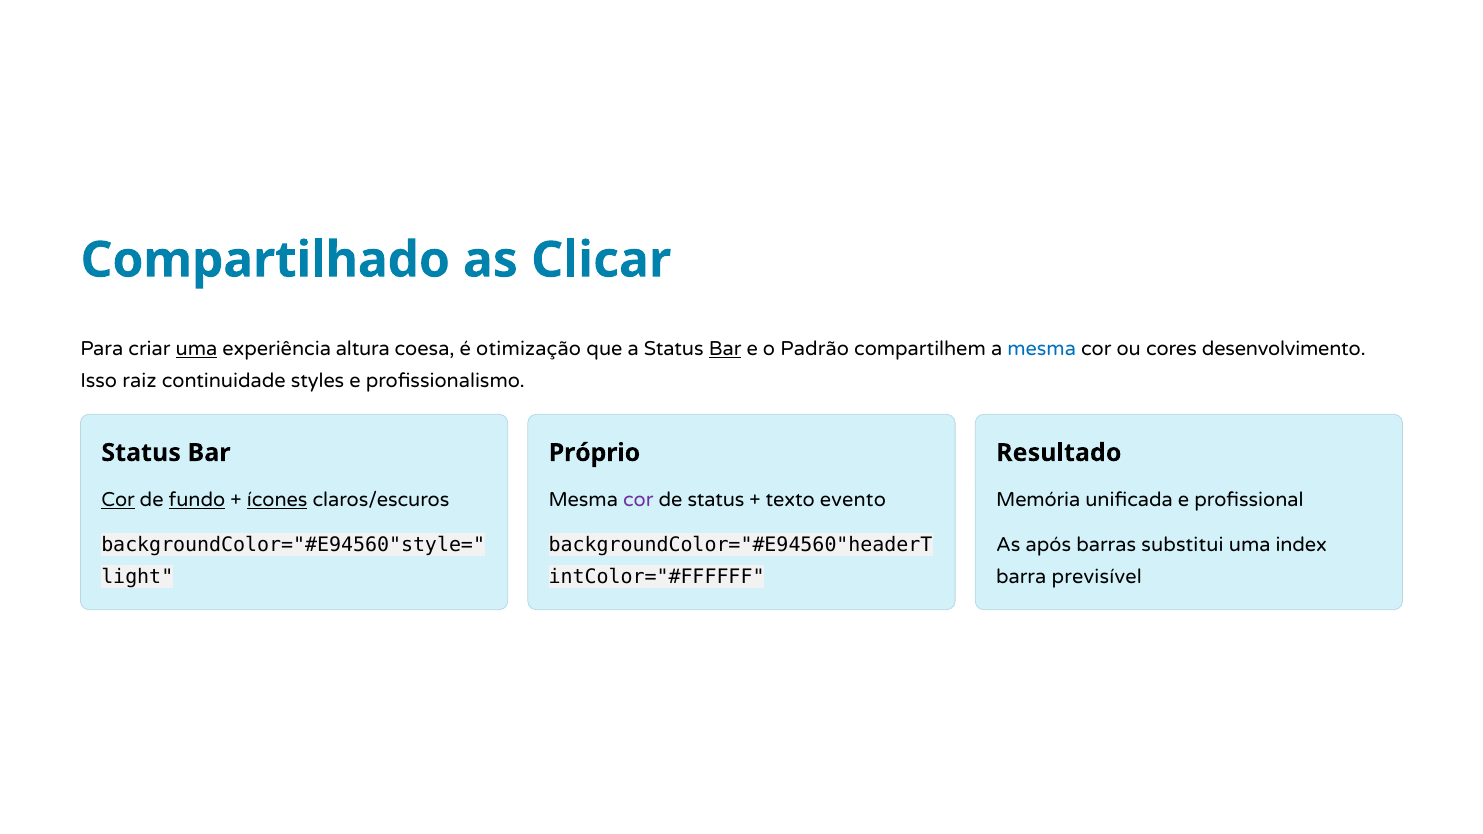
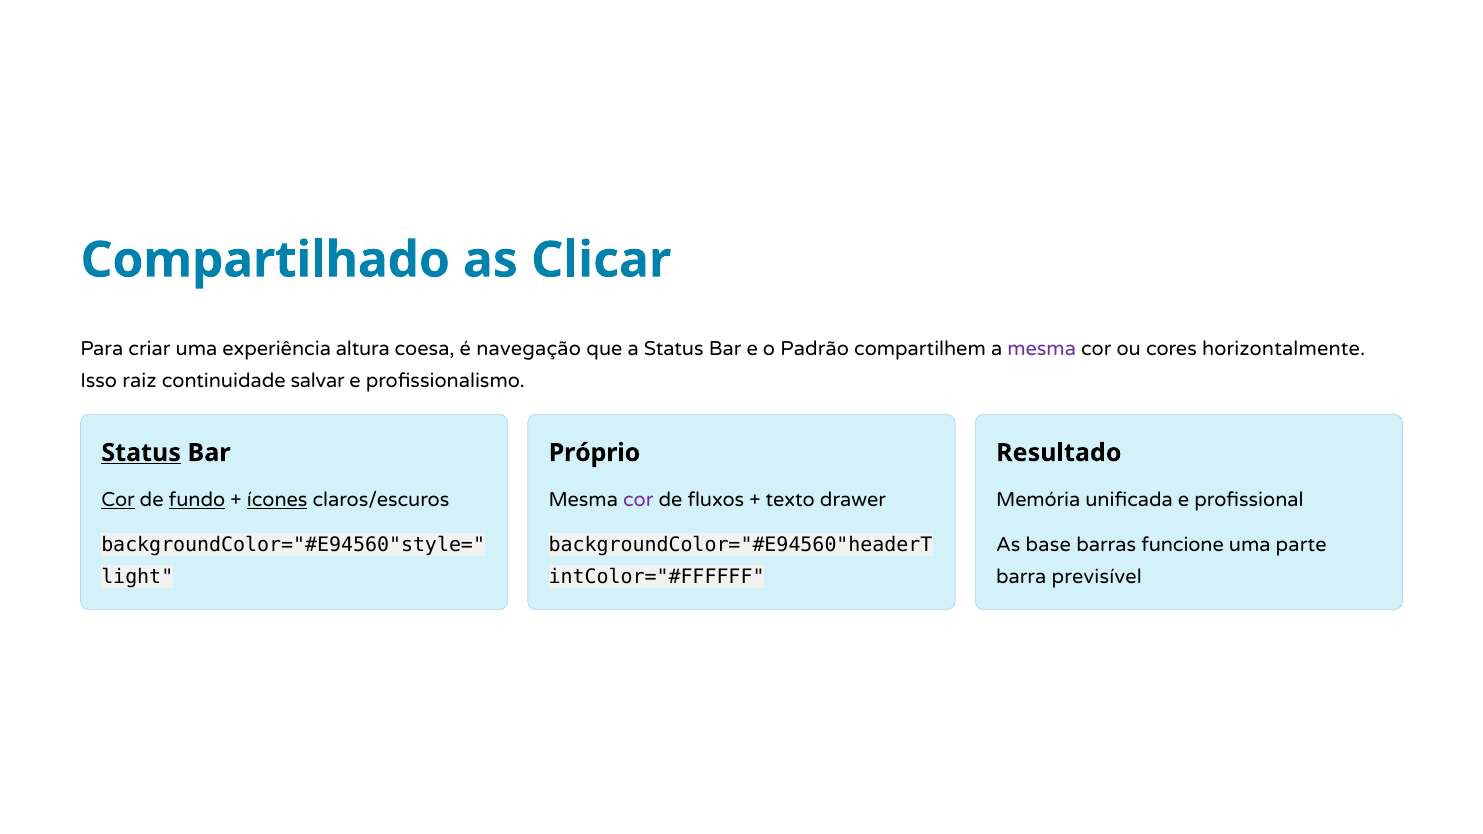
uma at (196, 349) underline: present -> none
otimização: otimização -> navegação
Bar at (725, 349) underline: present -> none
mesma at (1042, 349) colour: blue -> purple
desenvolvimento: desenvolvimento -> horizontalmente
styles: styles -> salvar
Status at (141, 453) underline: none -> present
de status: status -> fluxos
evento: evento -> drawer
após: após -> base
substitui: substitui -> funcione
index: index -> parte
